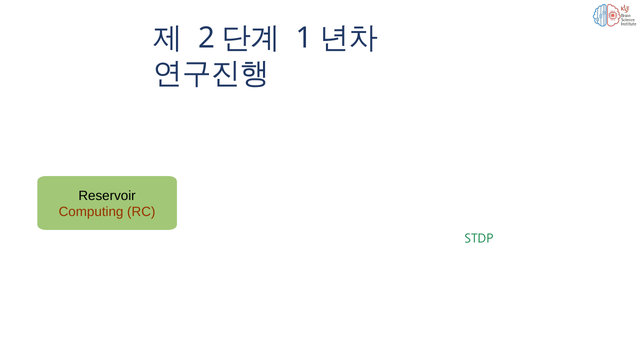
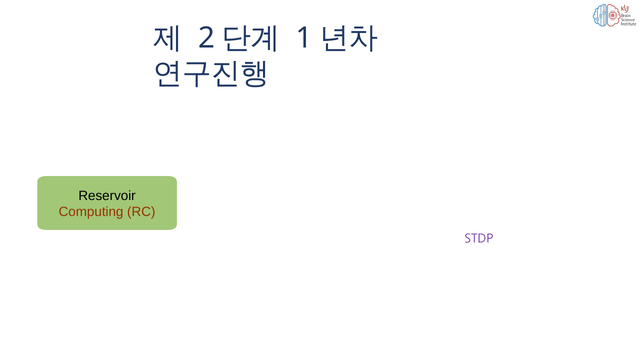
STDP colour: green -> purple
